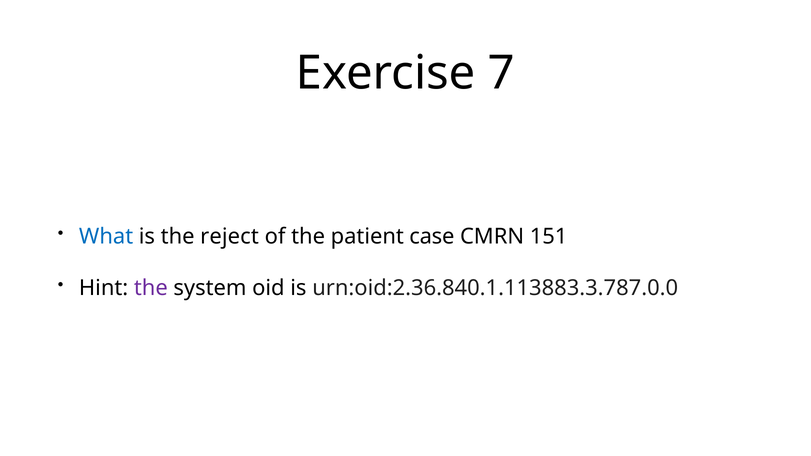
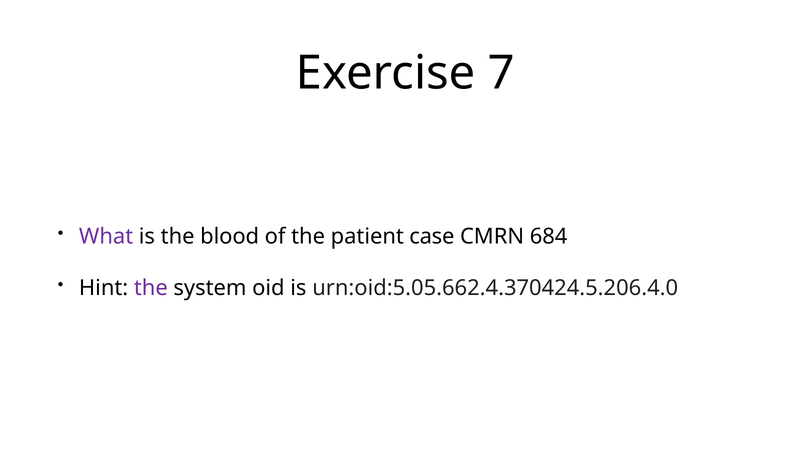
What colour: blue -> purple
reject: reject -> blood
151: 151 -> 684
urn:oid:2.36.840.1.113883.3.787.0.0: urn:oid:2.36.840.1.113883.3.787.0.0 -> urn:oid:5.05.662.4.370424.5.206.4.0
